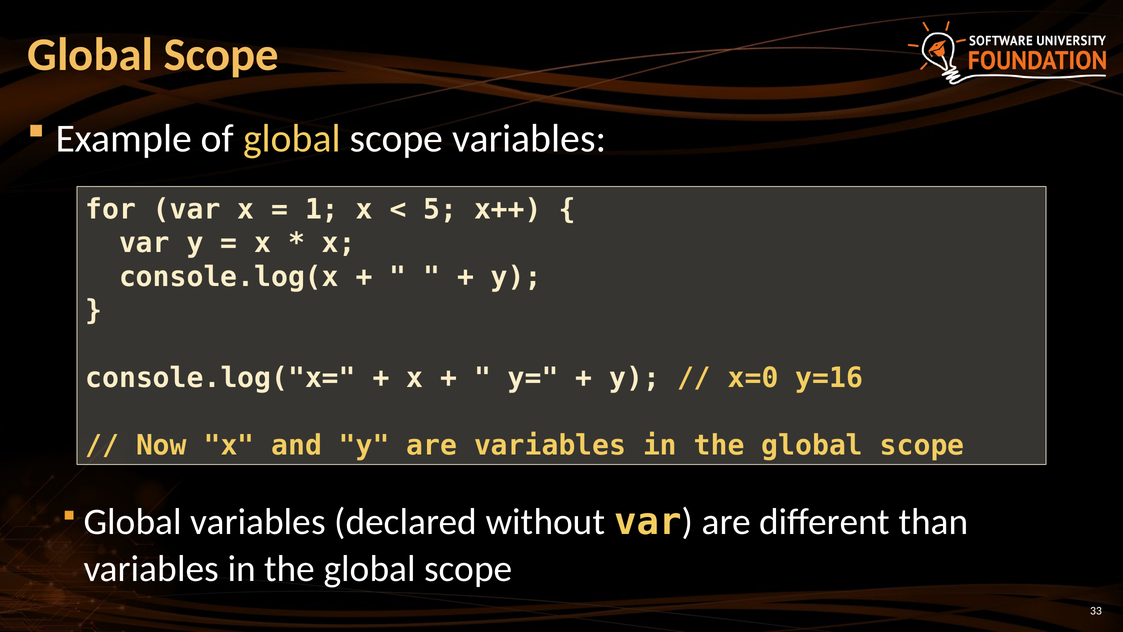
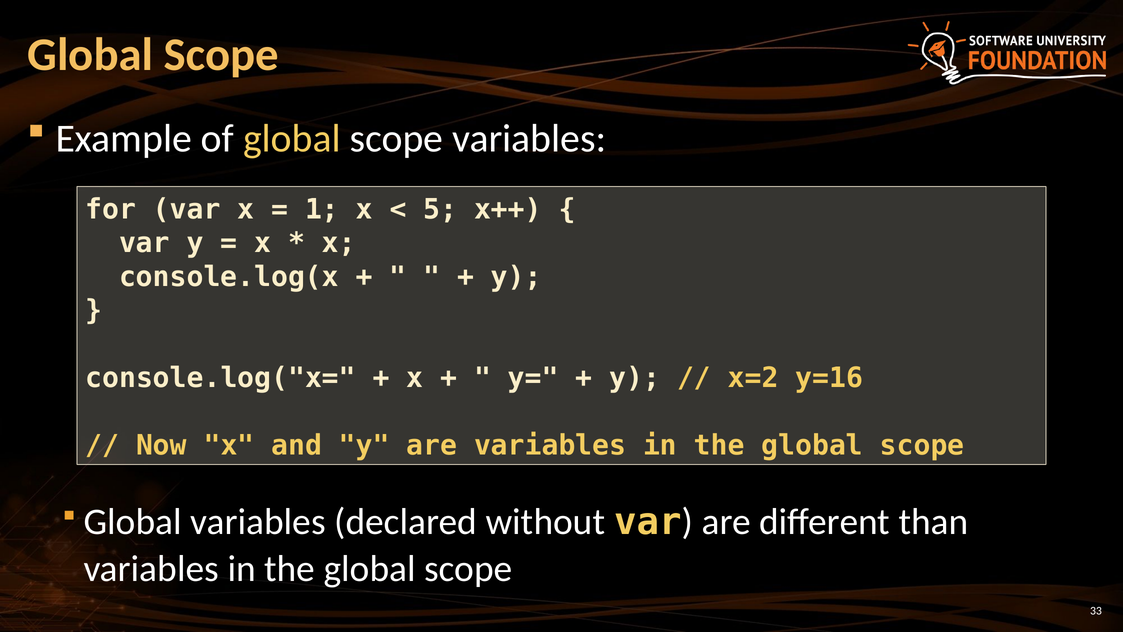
x=0: x=0 -> x=2
